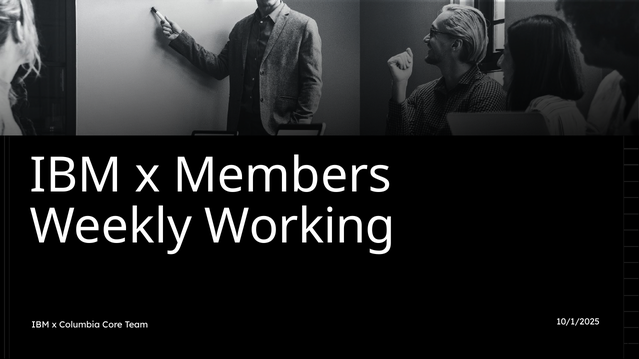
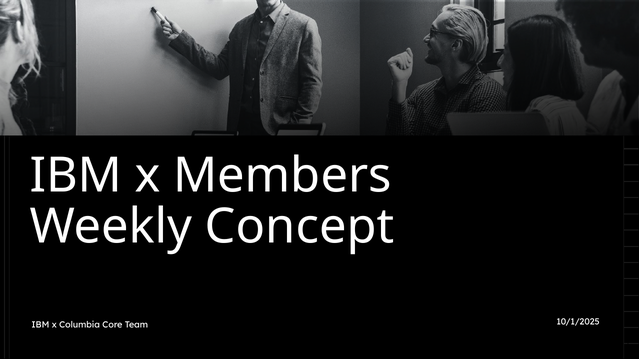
Working: Working -> Concept
